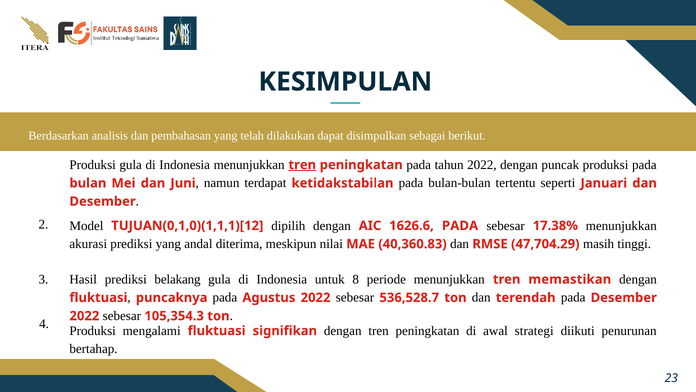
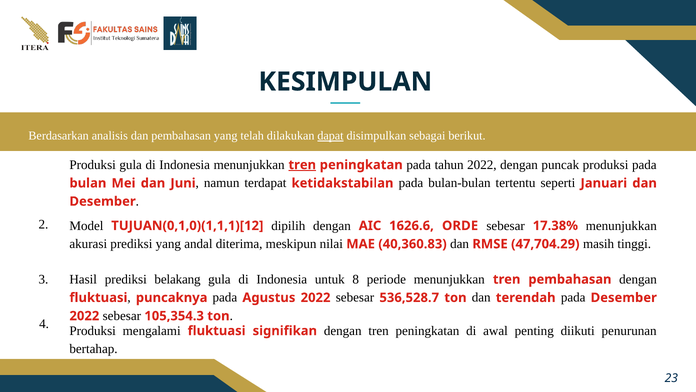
dapat underline: none -> present
1626.6 PADA: PADA -> ORDE
tren memastikan: memastikan -> pembahasan
strategi: strategi -> penting
